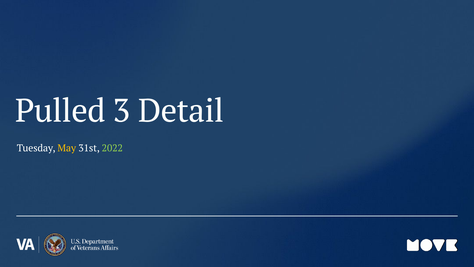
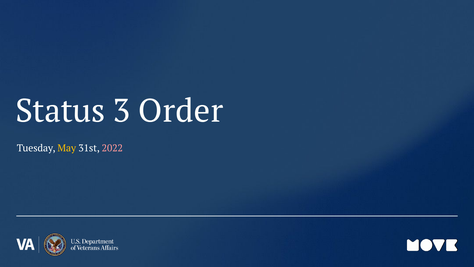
Pulled: Pulled -> Status
Detail: Detail -> Order
2022 colour: light green -> pink
